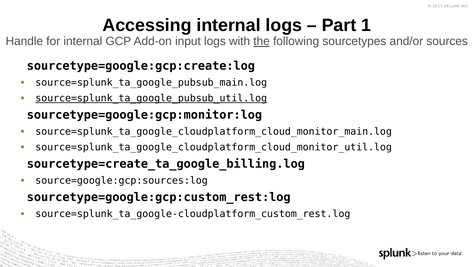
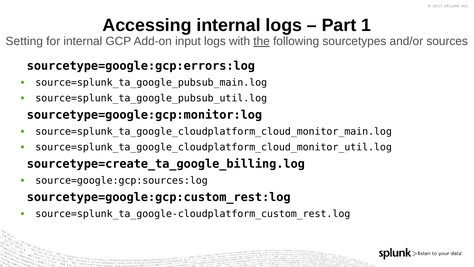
Handle: Handle -> Setting
sourcetype=google:gcp:create:log: sourcetype=google:gcp:create:log -> sourcetype=google:gcp:errors:log
source=splunk_ta_google_pubsub_util.log underline: present -> none
